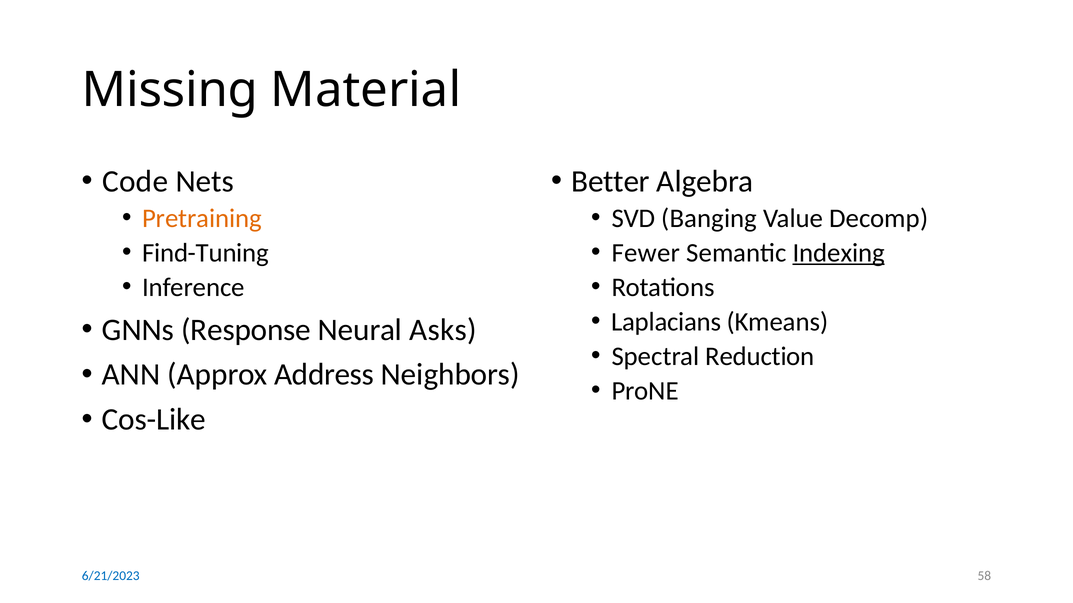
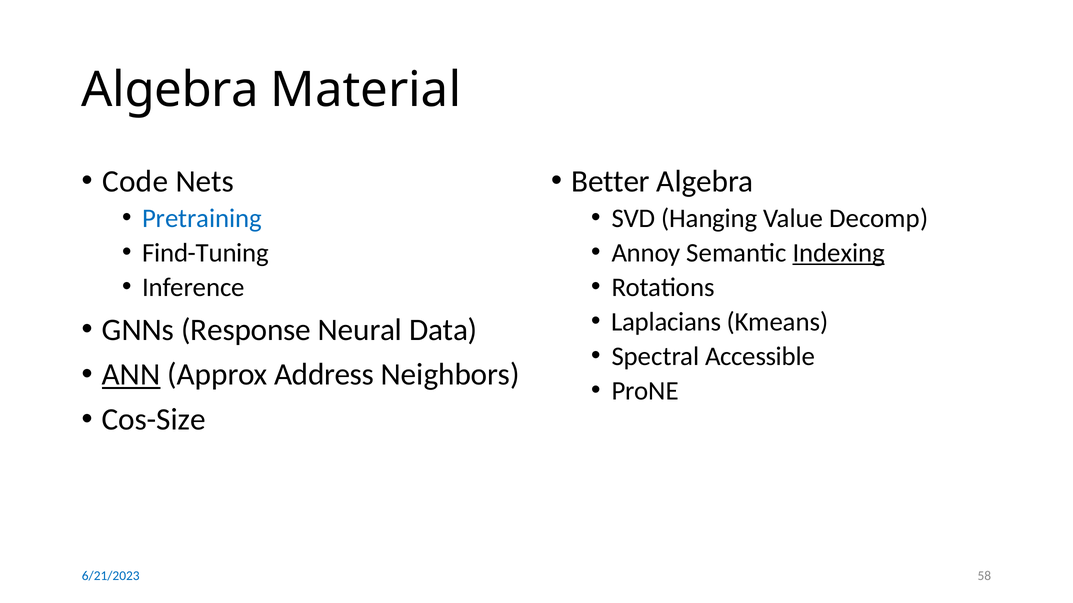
Missing at (170, 90): Missing -> Algebra
Pretraining colour: orange -> blue
Banging: Banging -> Hanging
Fewer: Fewer -> Annoy
Asks: Asks -> Data
Reduction: Reduction -> Accessible
ANN underline: none -> present
Cos-Like: Cos-Like -> Cos-Size
